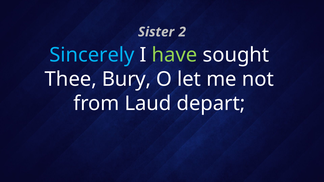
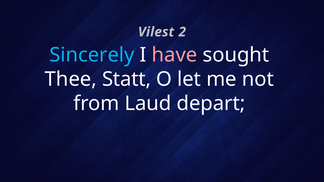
Sister: Sister -> Vilest
have colour: light green -> pink
Bury: Bury -> Statt
